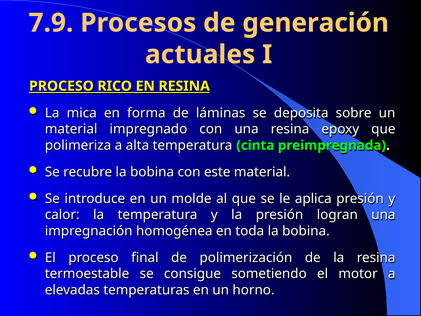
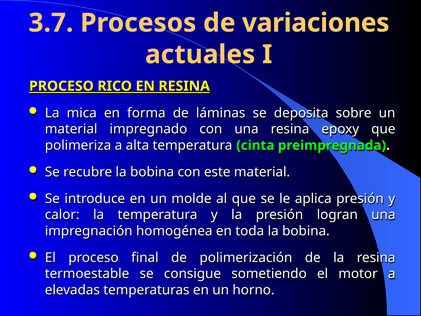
7.9: 7.9 -> 3.7
generación: generación -> variaciones
